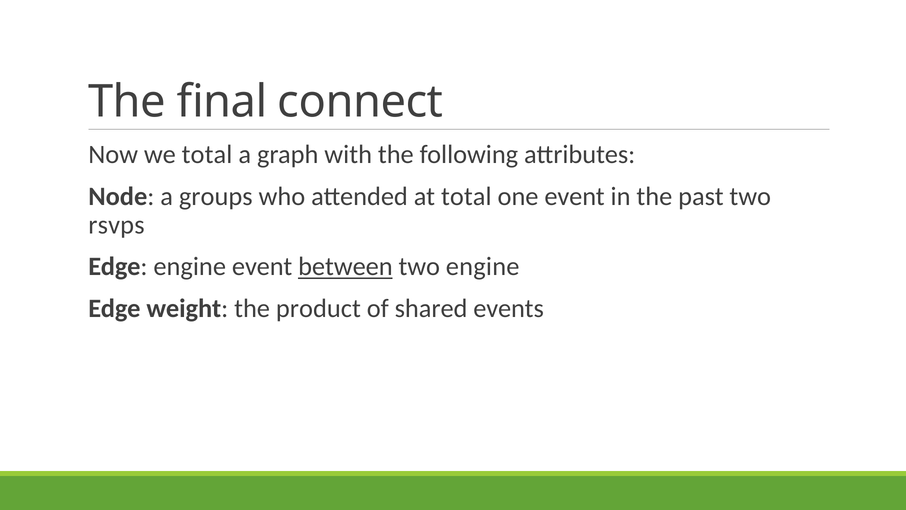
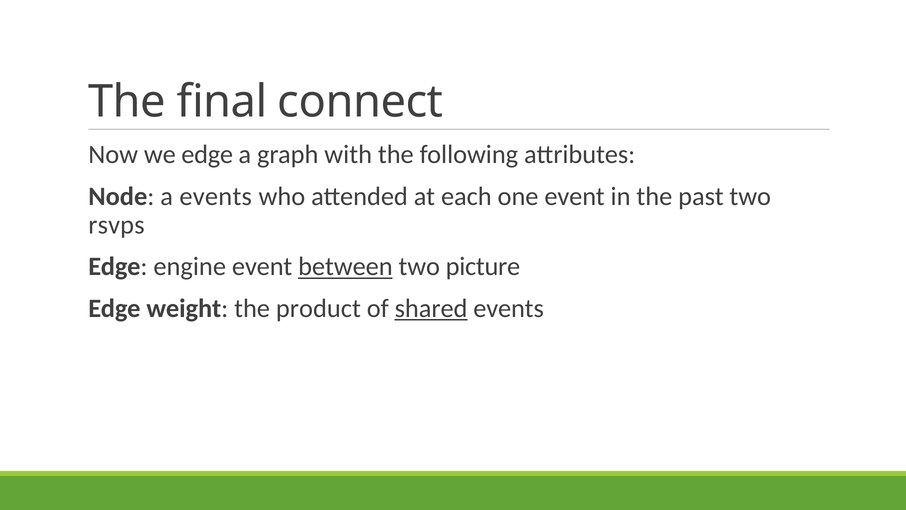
we total: total -> edge
a groups: groups -> events
at total: total -> each
two engine: engine -> picture
shared underline: none -> present
